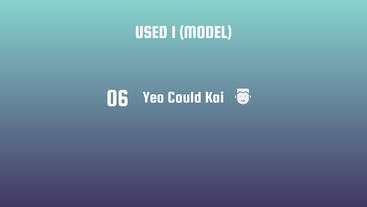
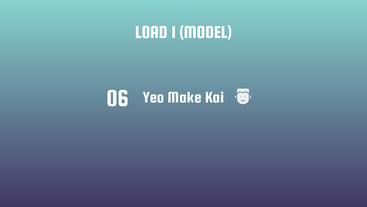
USED: USED -> LOAD
Could: Could -> Make
